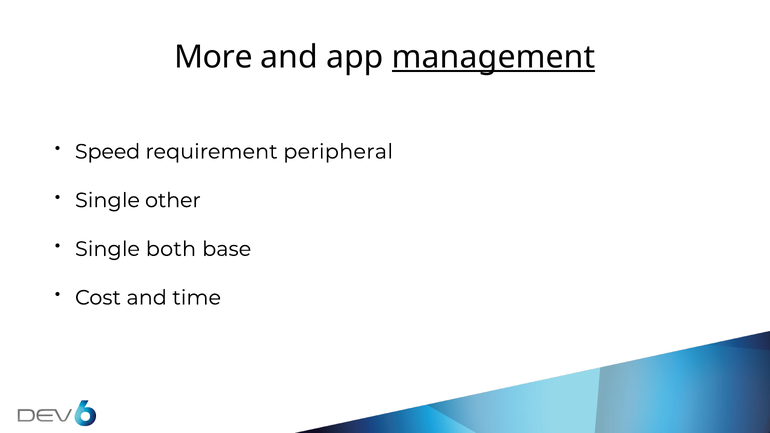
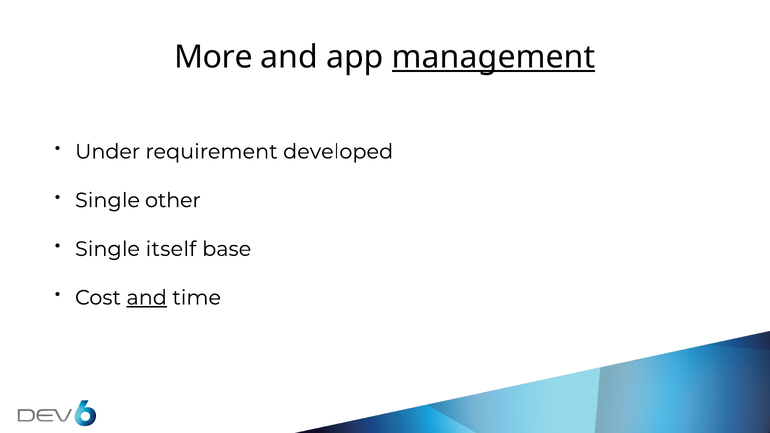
Speed: Speed -> Under
peripheral: peripheral -> developed
both: both -> itself
and at (147, 298) underline: none -> present
